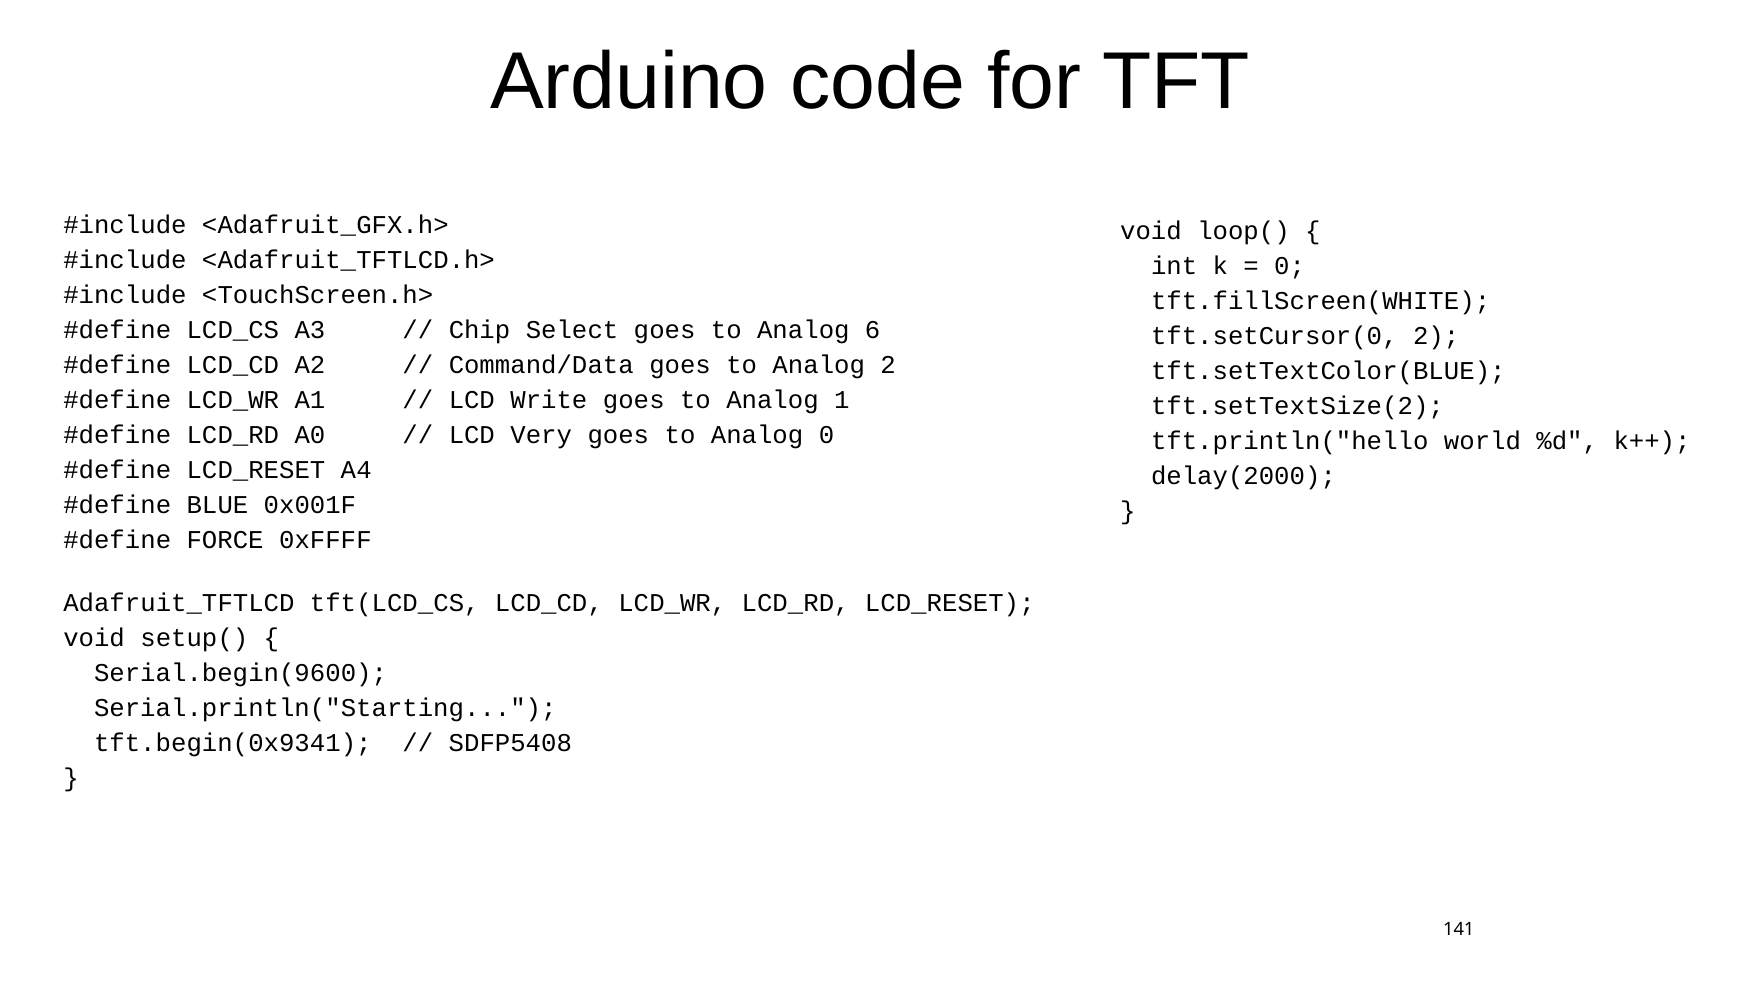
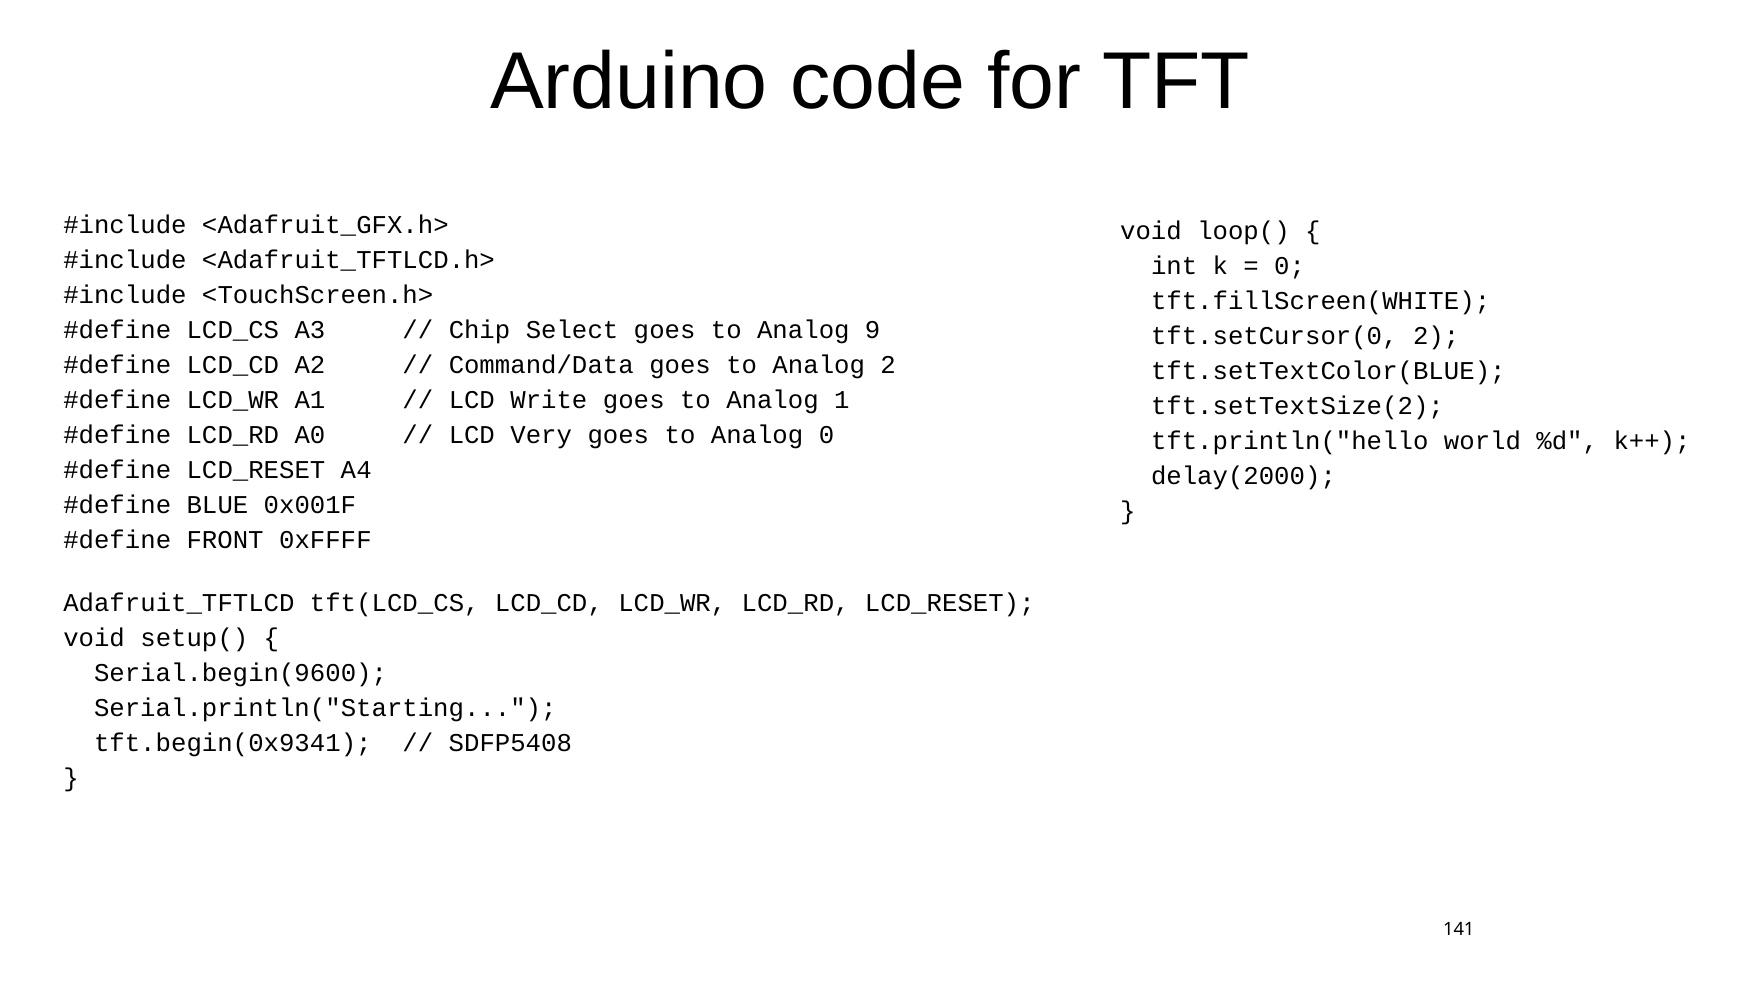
6: 6 -> 9
FORCE: FORCE -> FRONT
